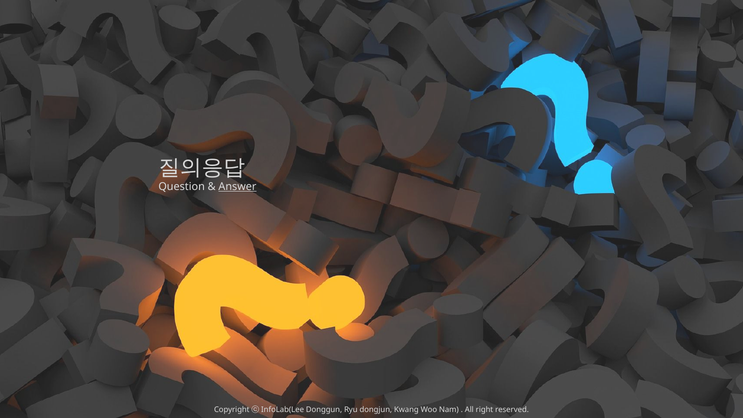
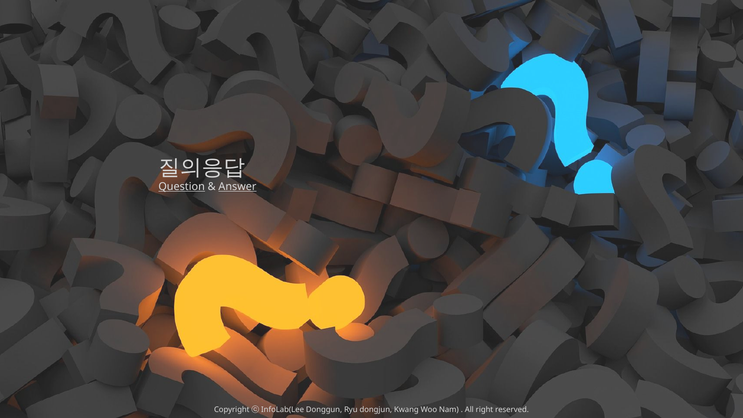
Question underline: none -> present
